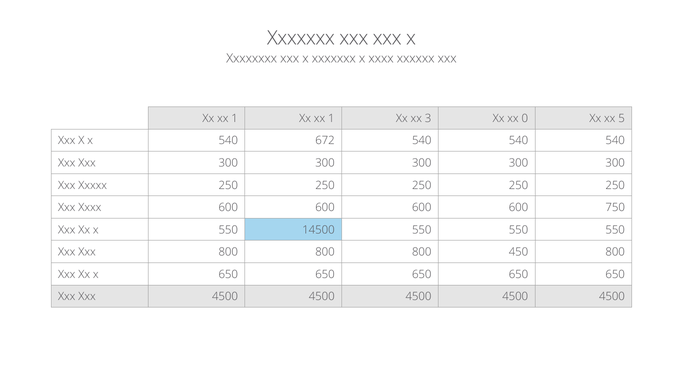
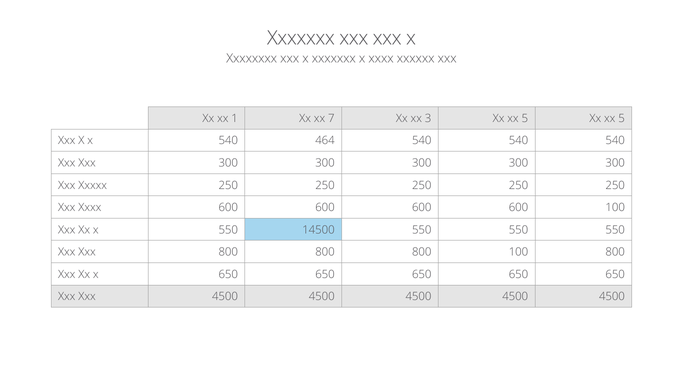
1 Xx xx 1: 1 -> 7
3 Xx xx 0: 0 -> 5
672: 672 -> 464
600 750: 750 -> 100
800 450: 450 -> 100
